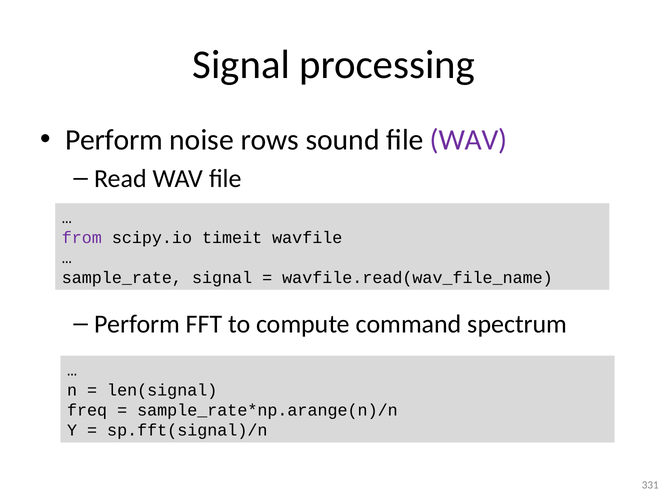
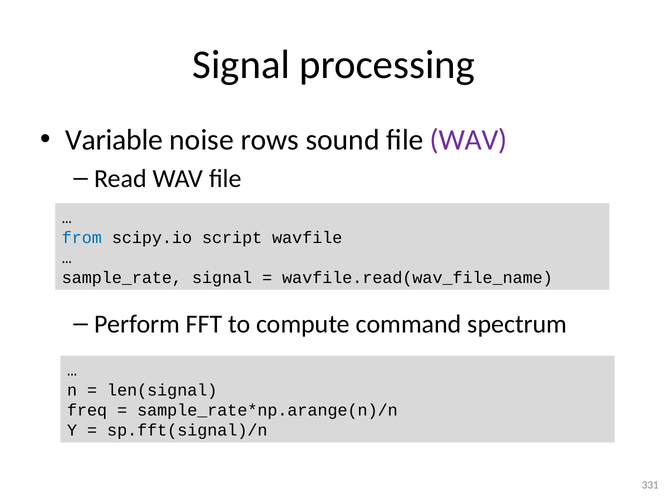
Perform at (114, 140): Perform -> Variable
from colour: purple -> blue
timeit: timeit -> script
